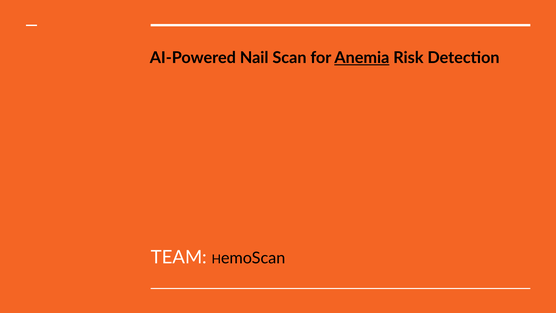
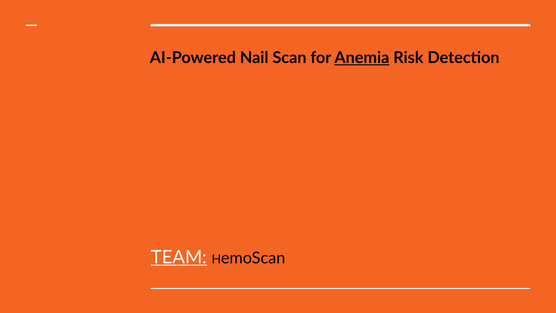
TEAM underline: none -> present
